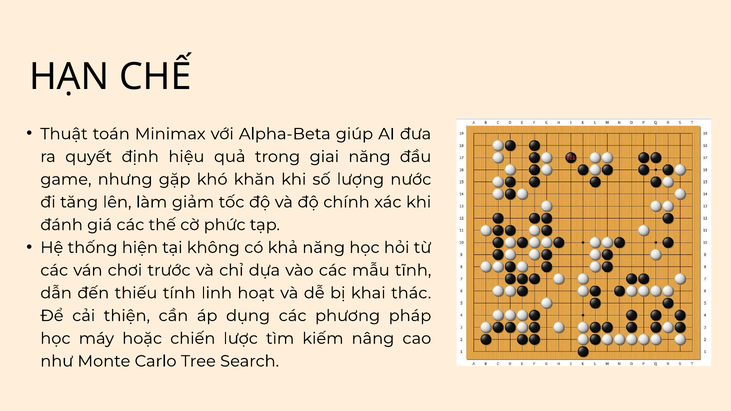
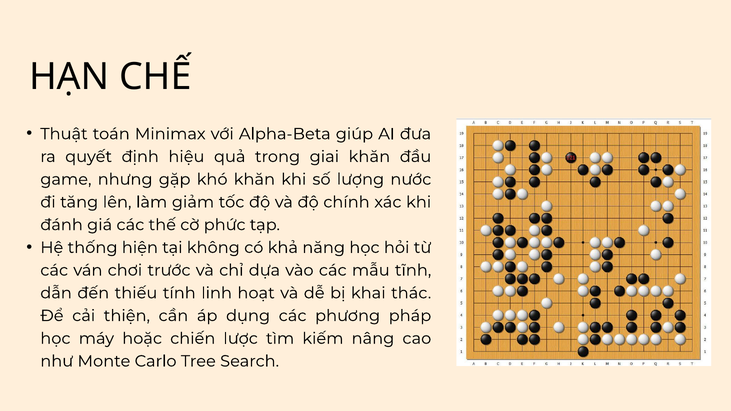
giai năng: năng -> khăn
